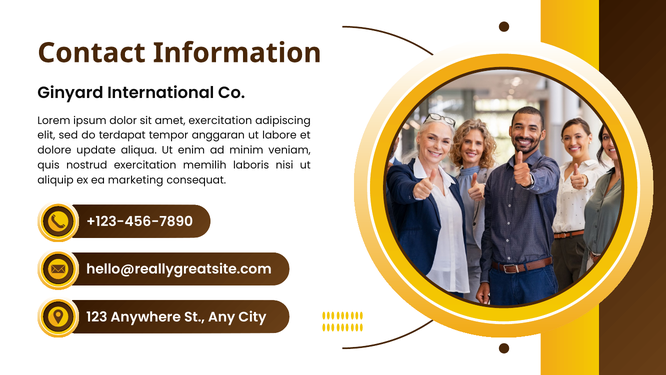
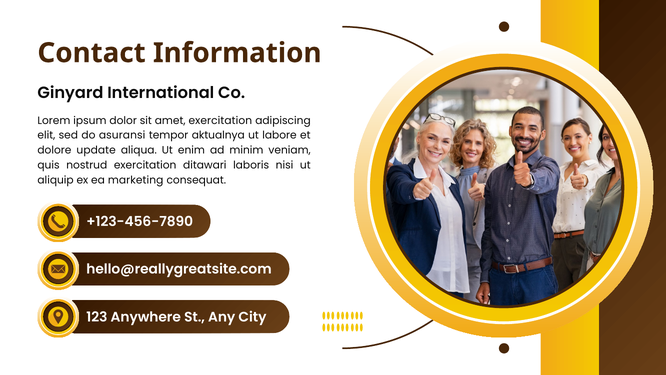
terdapat: terdapat -> asuransi
anggaran: anggaran -> aktualnya
memilih: memilih -> ditawari
